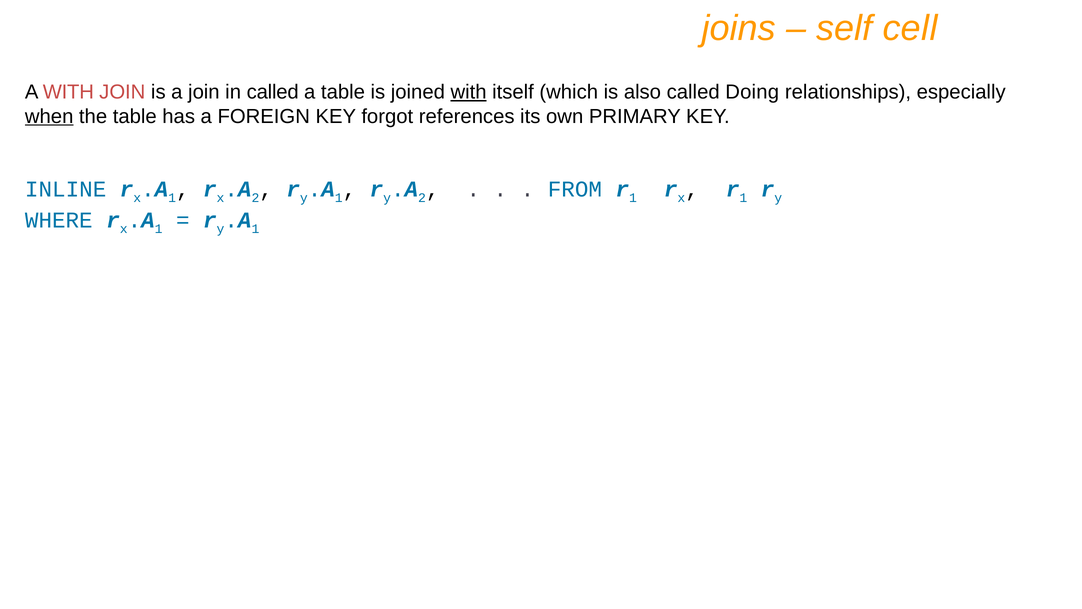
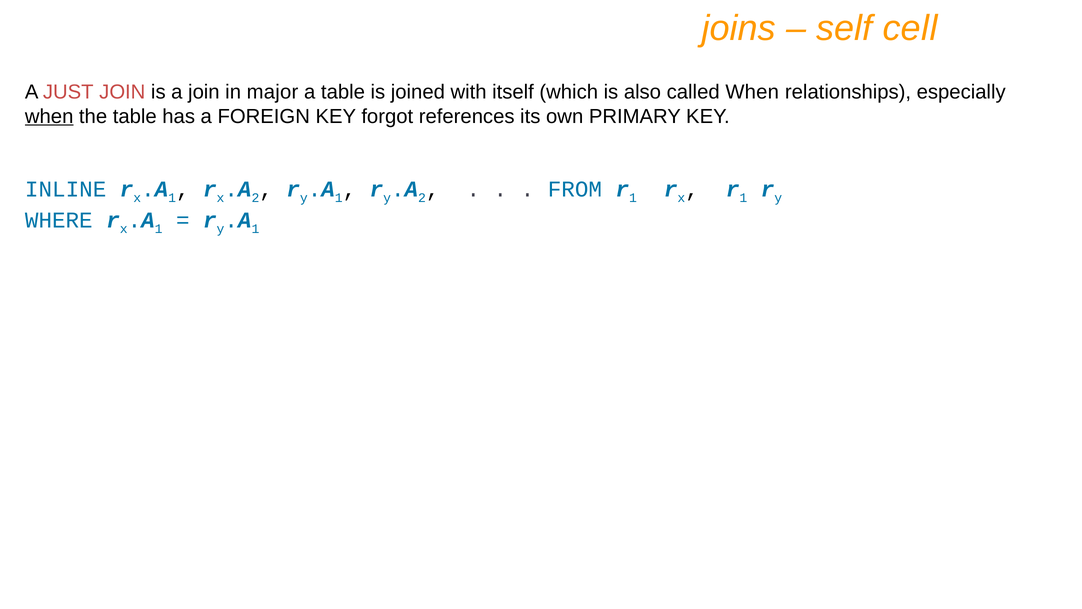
A WITH: WITH -> JUST
in called: called -> major
with at (469, 92) underline: present -> none
called Doing: Doing -> When
